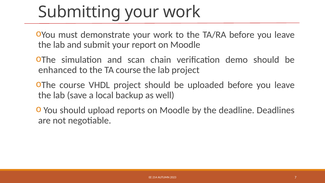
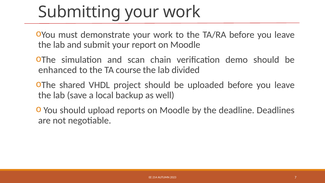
lab project: project -> divided
The course: course -> shared
